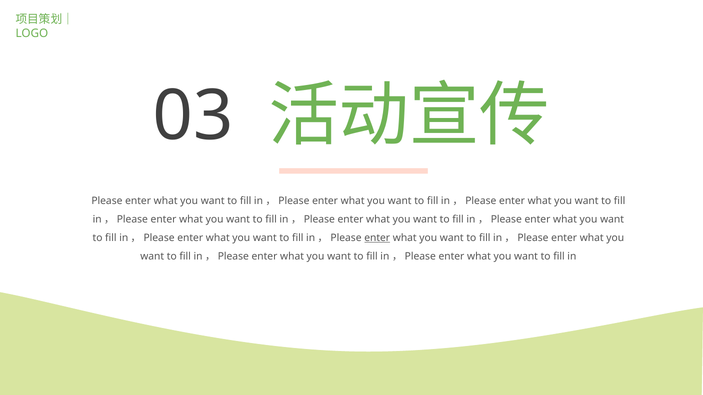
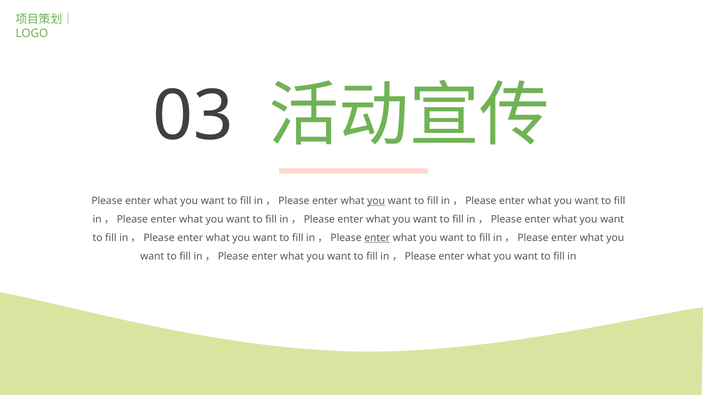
you at (376, 201) underline: none -> present
